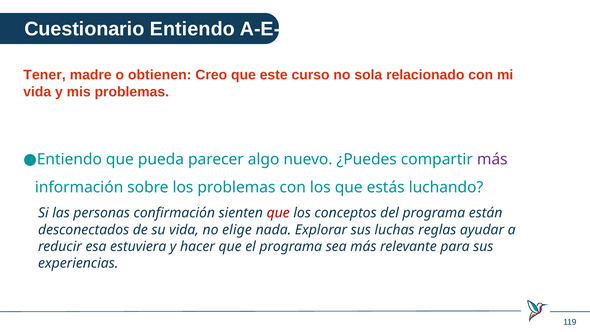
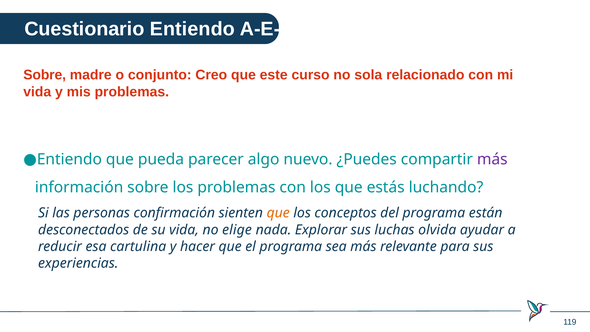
Tener at (45, 75): Tener -> Sobre
obtienen: obtienen -> conjunto
que at (278, 213) colour: red -> orange
reglas: reglas -> olvida
estuviera: estuviera -> cartulina
